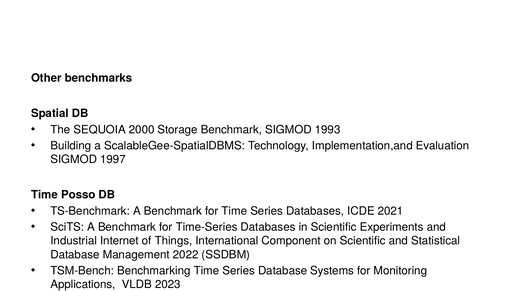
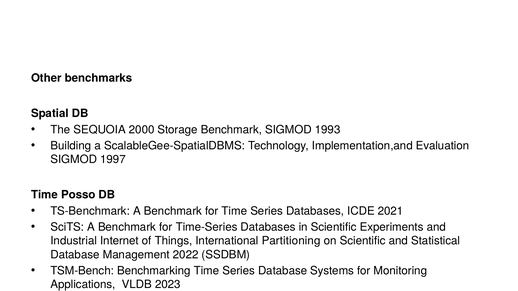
Component: Component -> Partitioning
